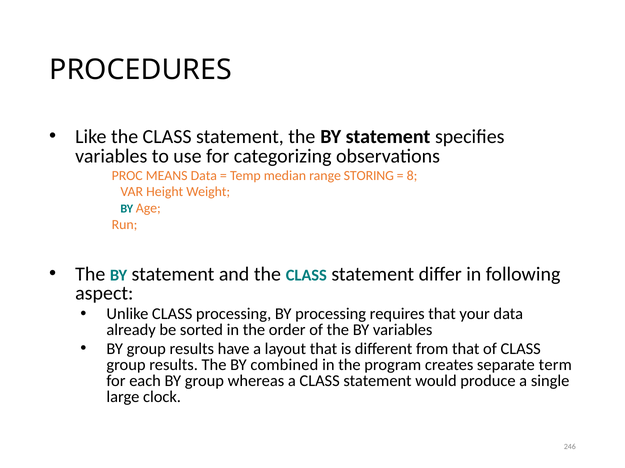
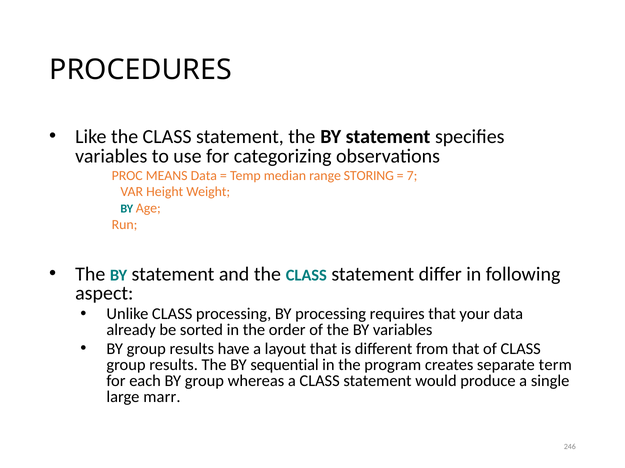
8: 8 -> 7
combined: combined -> sequential
clock: clock -> marr
